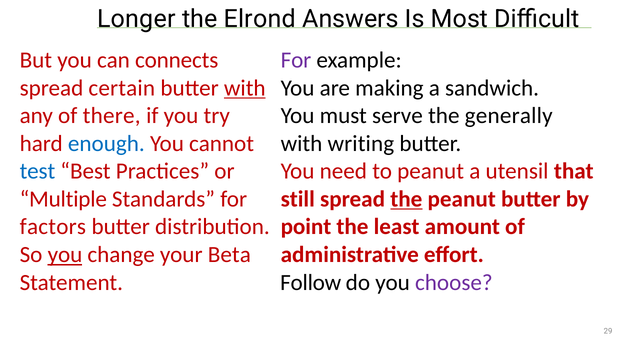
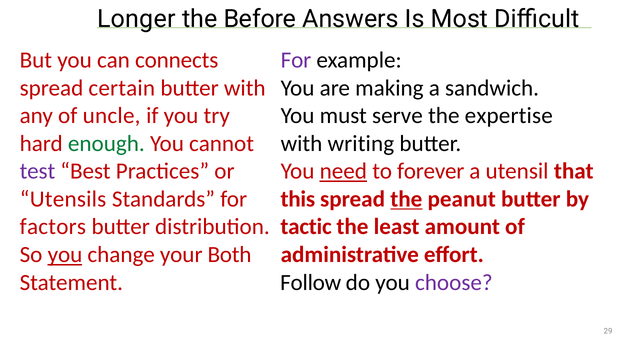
Elrond: Elrond -> Before
with at (245, 88) underline: present -> none
there: there -> uncle
generally: generally -> expertise
enough colour: blue -> green
test colour: blue -> purple
need underline: none -> present
to peanut: peanut -> forever
Multiple: Multiple -> Utensils
still: still -> this
point: point -> tactic
Beta: Beta -> Both
